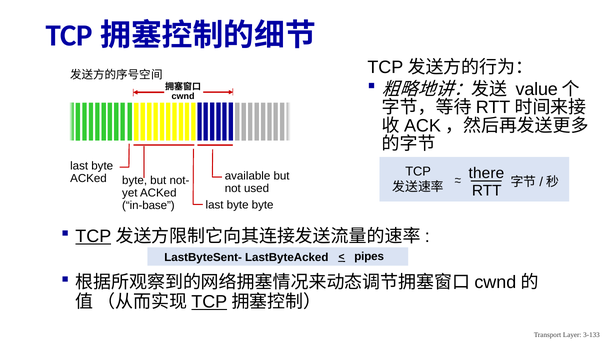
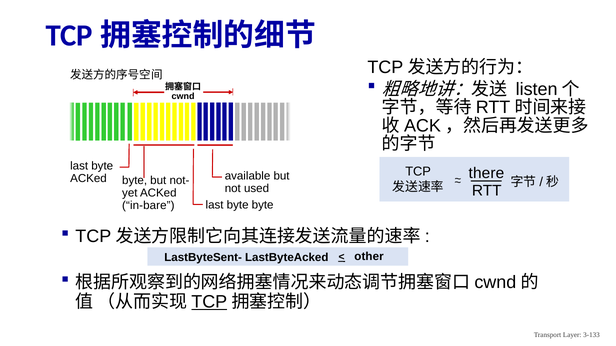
value: value -> listen
in-base: in-base -> in-bare
TCP at (93, 237) underline: present -> none
pipes: pipes -> other
